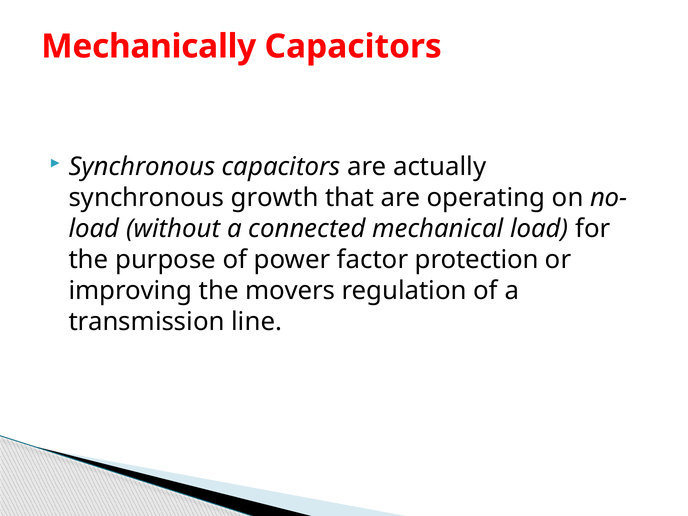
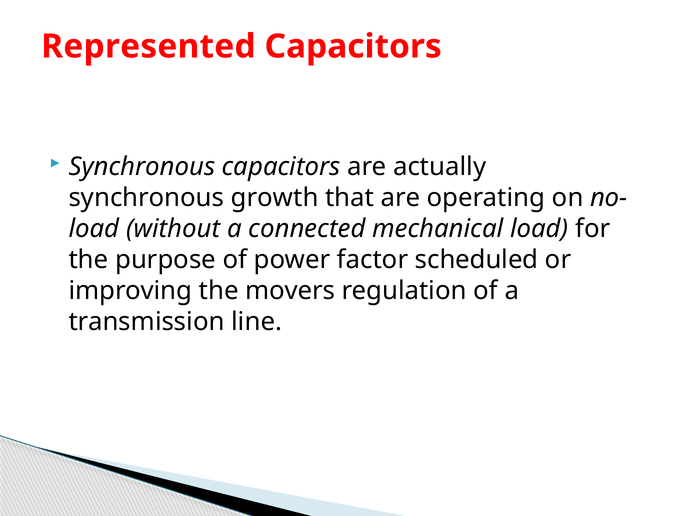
Mechanically: Mechanically -> Represented
protection: protection -> scheduled
